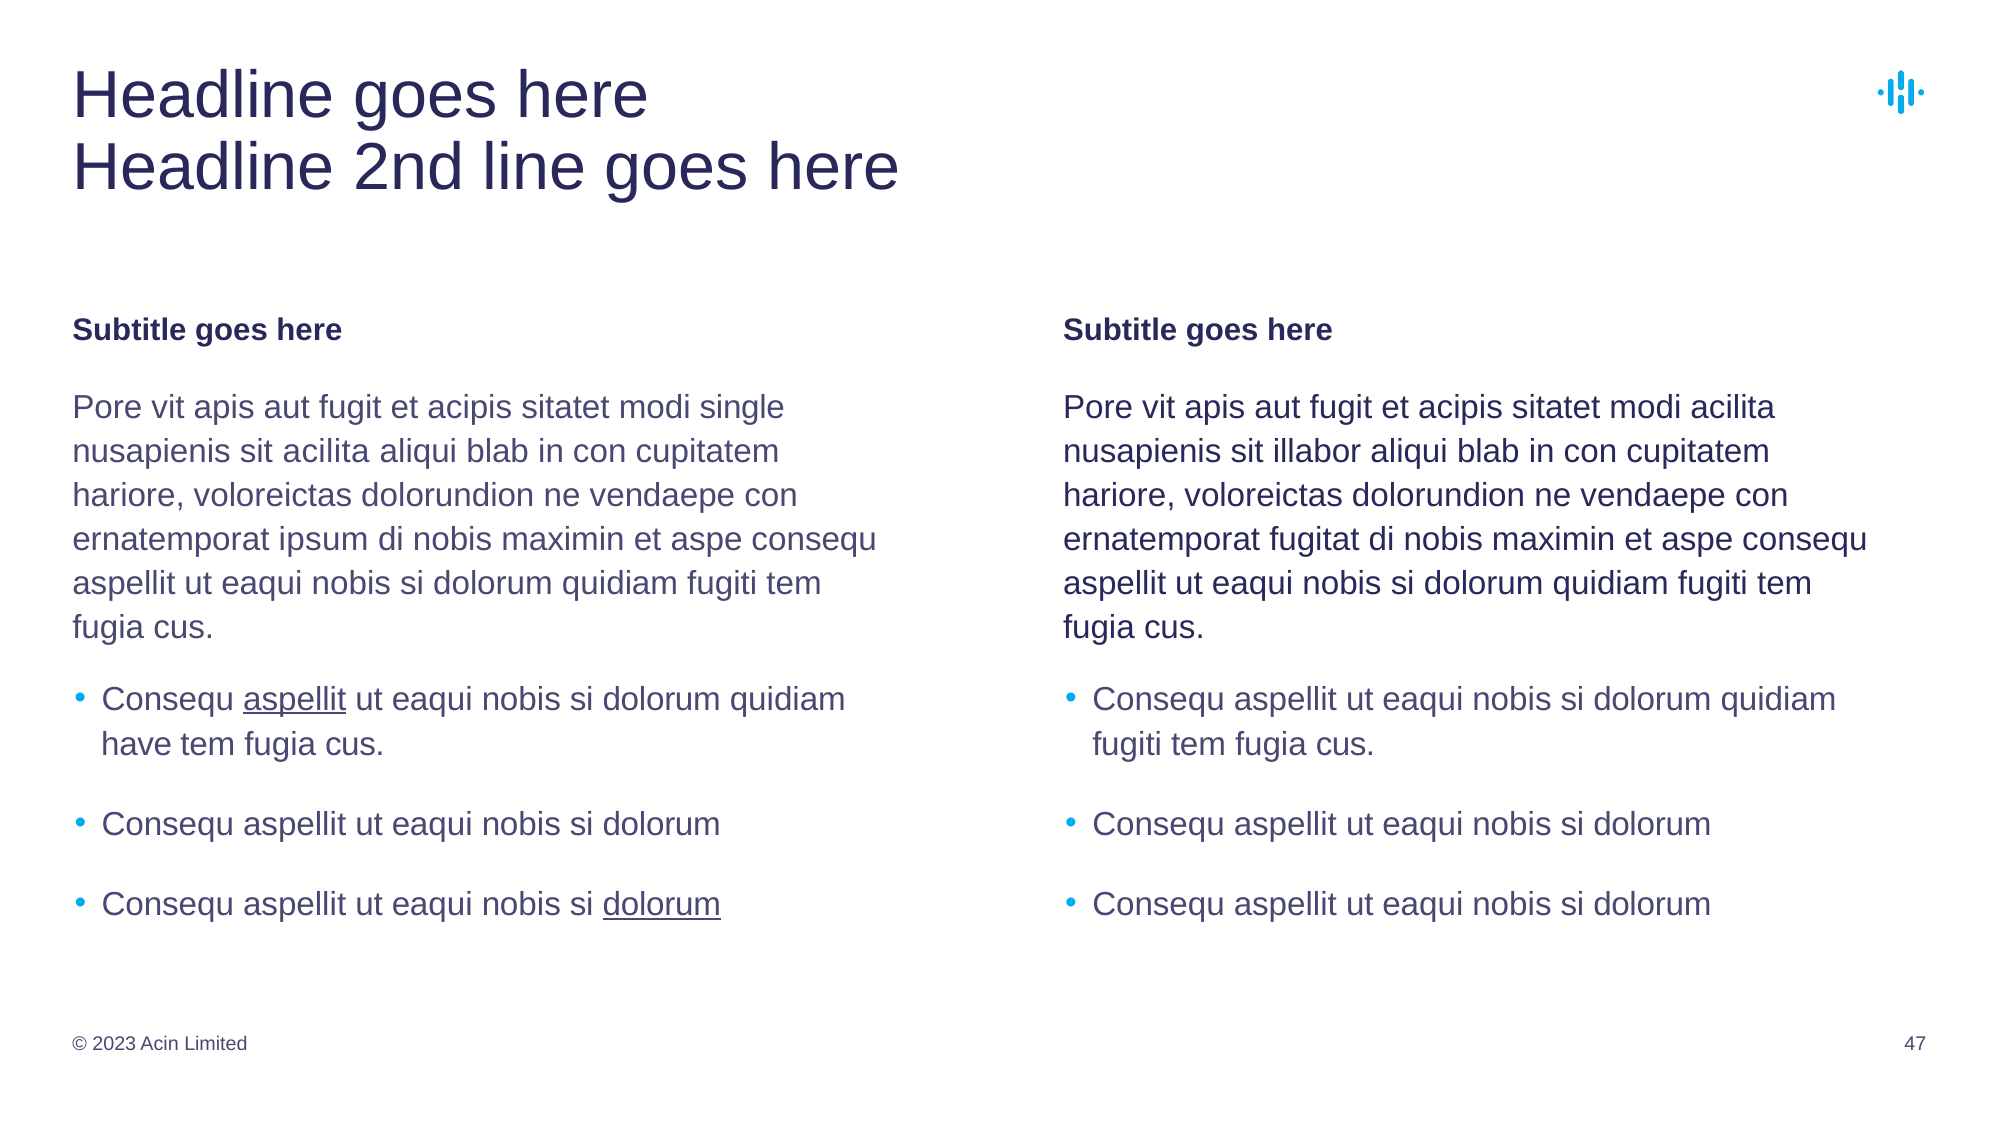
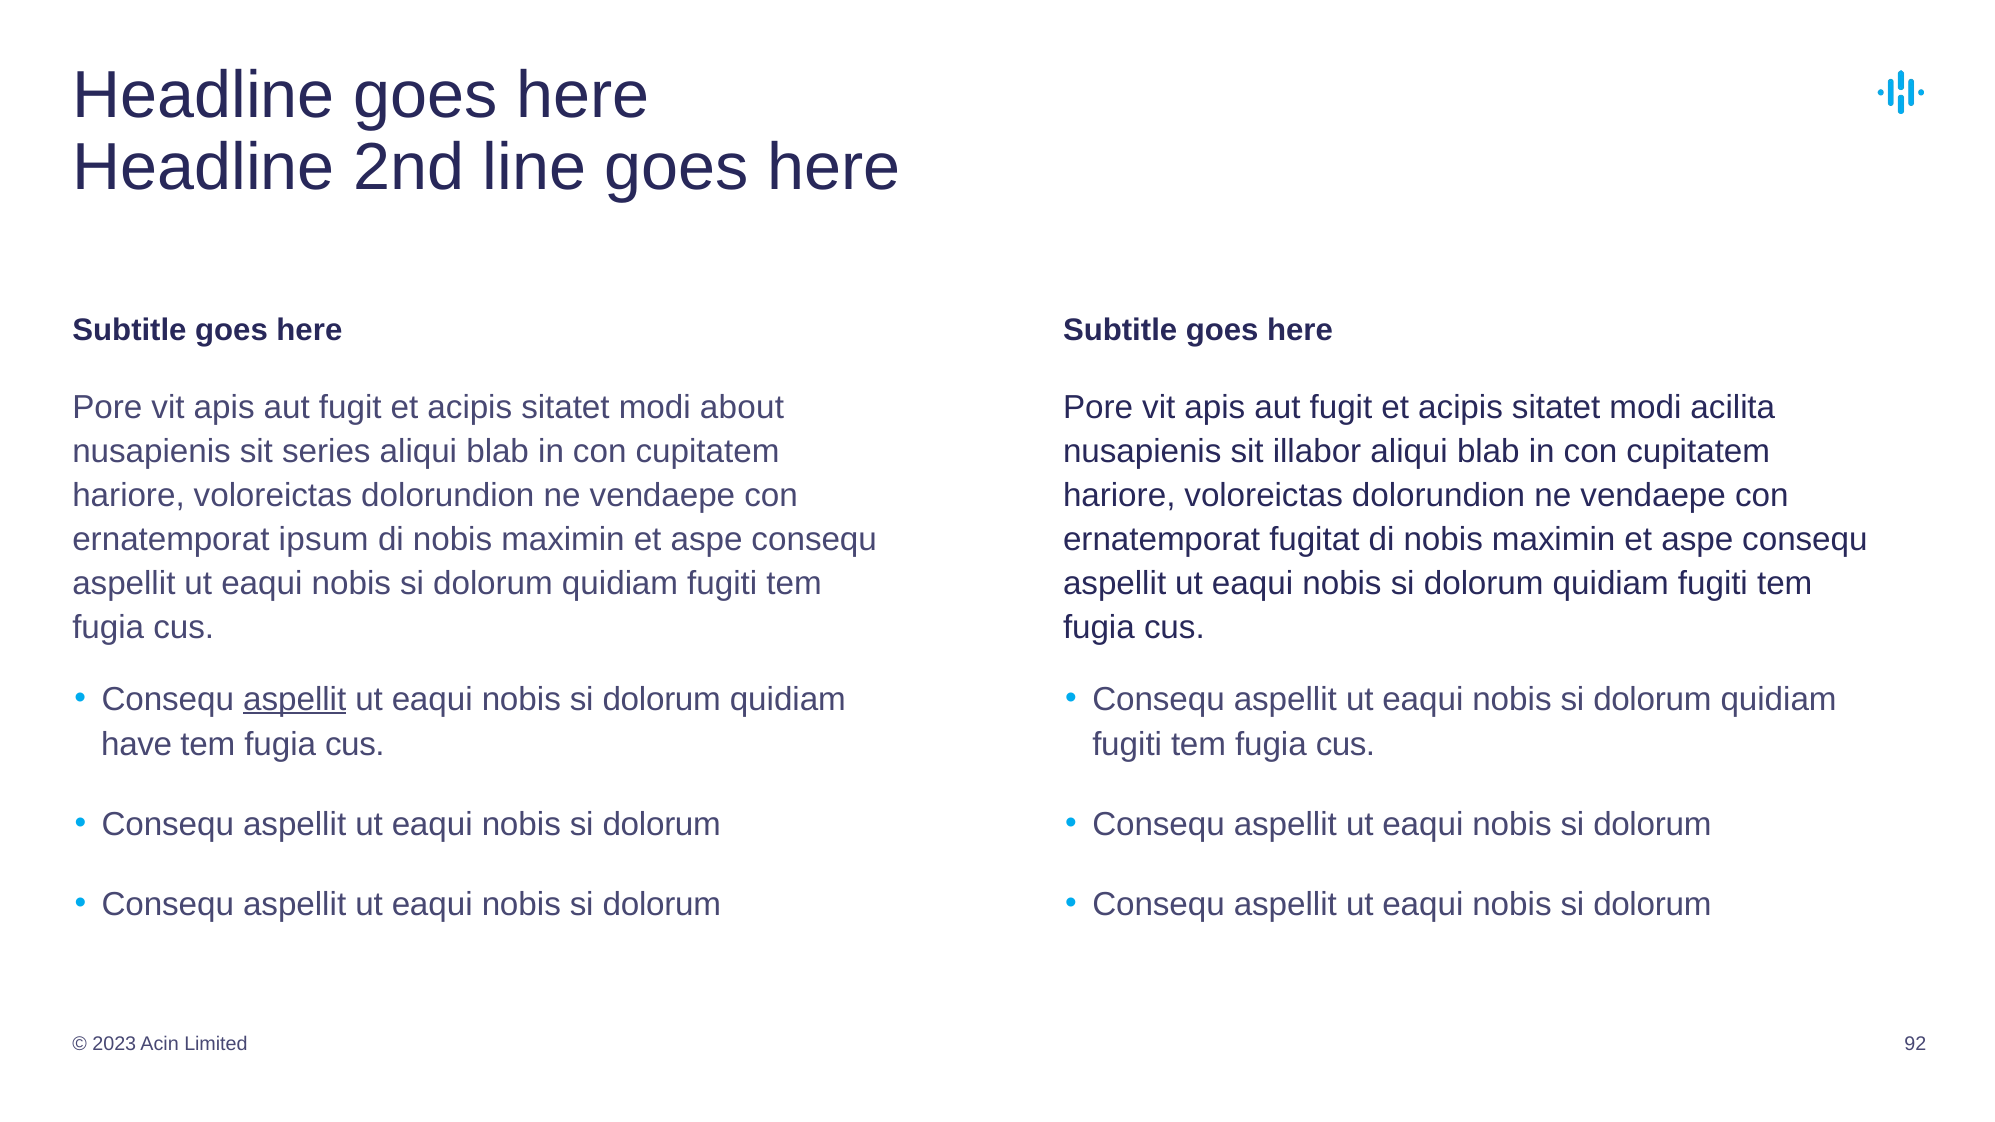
single: single -> about
sit acilita: acilita -> series
dolorum at (662, 905) underline: present -> none
47: 47 -> 92
